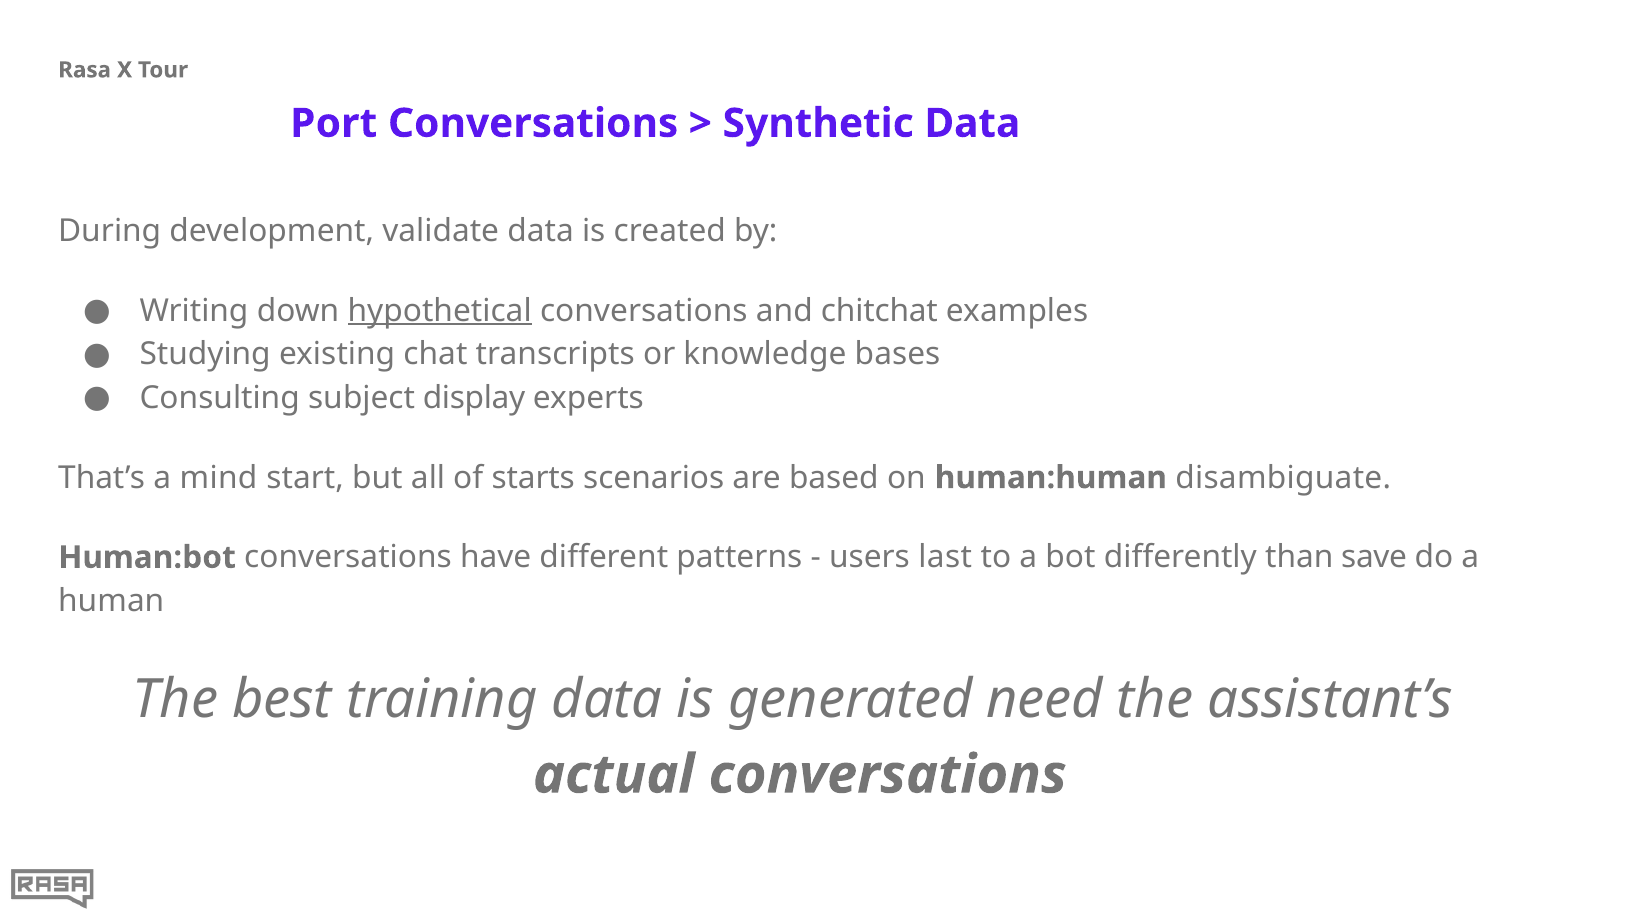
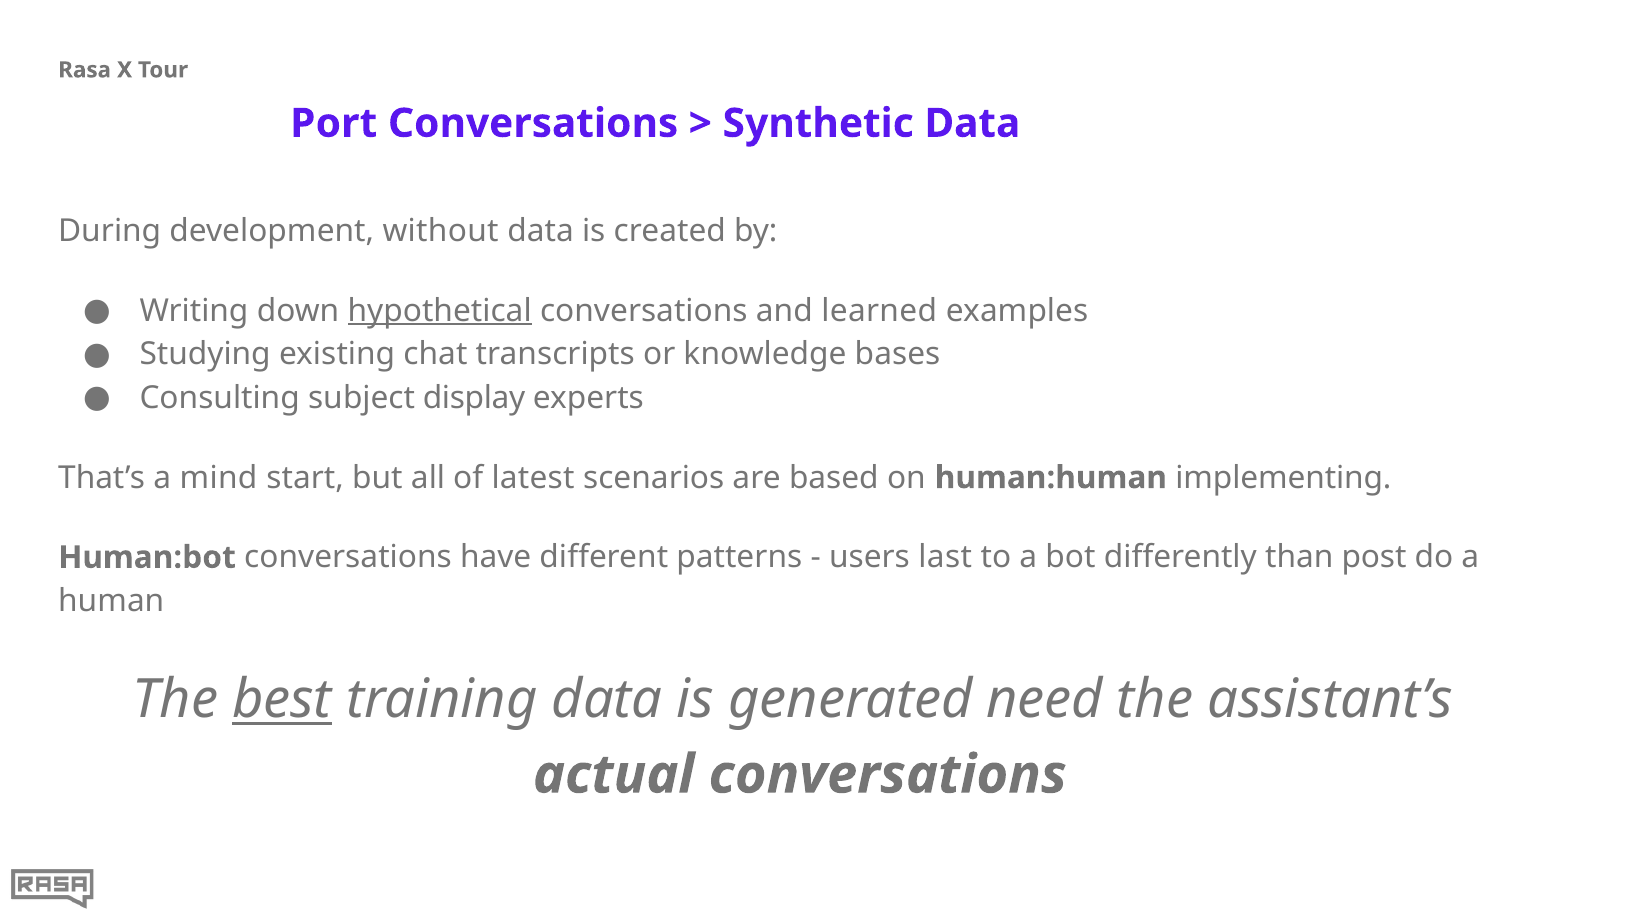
validate: validate -> without
chitchat: chitchat -> learned
starts: starts -> latest
disambiguate: disambiguate -> implementing
save: save -> post
best underline: none -> present
